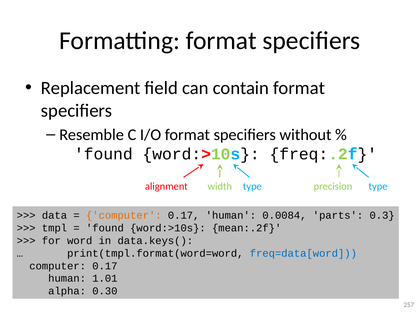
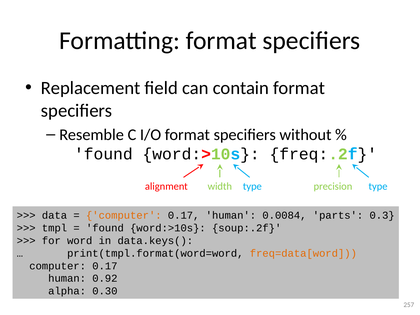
mean:.2f: mean:.2f -> soup:.2f
freq=data[word colour: blue -> orange
1.01: 1.01 -> 0.92
